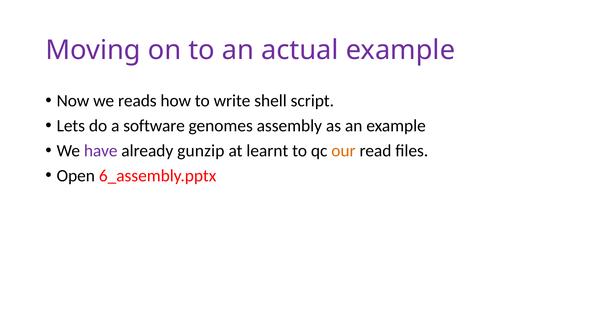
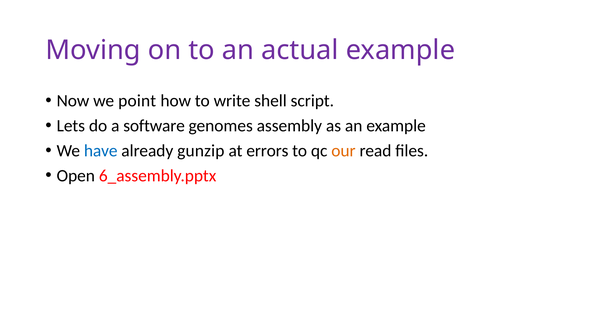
reads: reads -> point
have colour: purple -> blue
learnt: learnt -> errors
